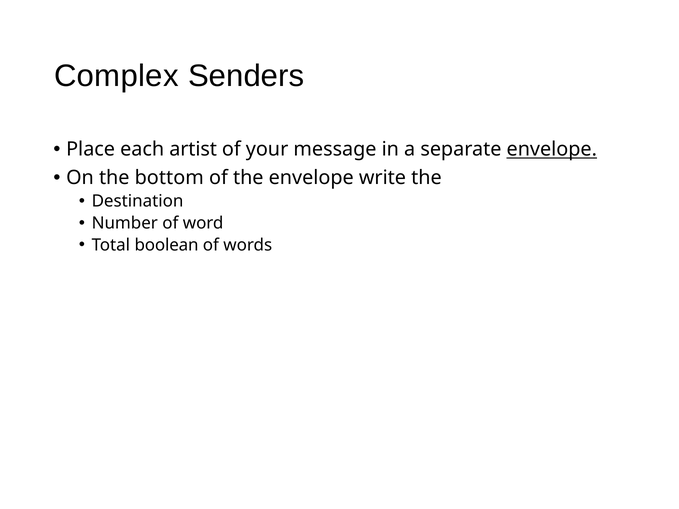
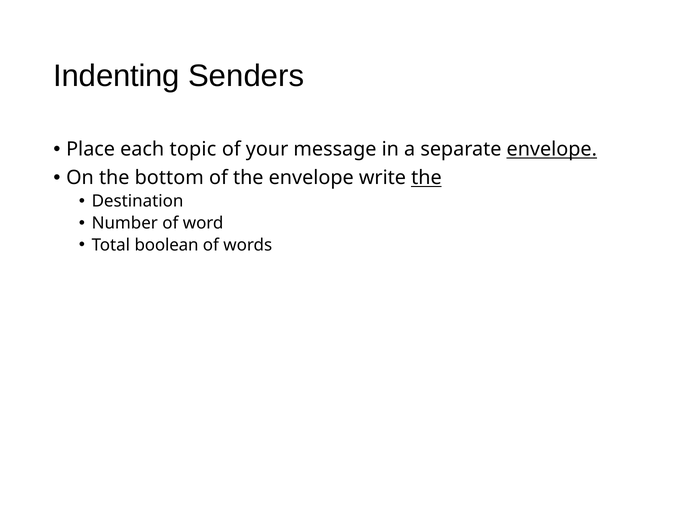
Complex: Complex -> Indenting
artist: artist -> topic
the at (426, 178) underline: none -> present
